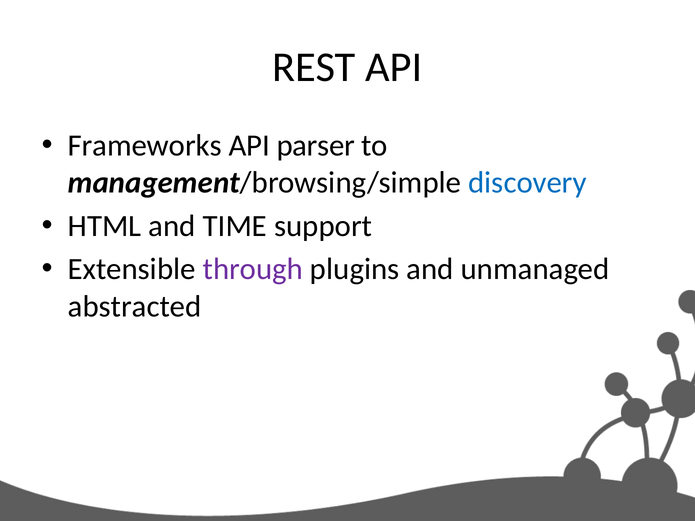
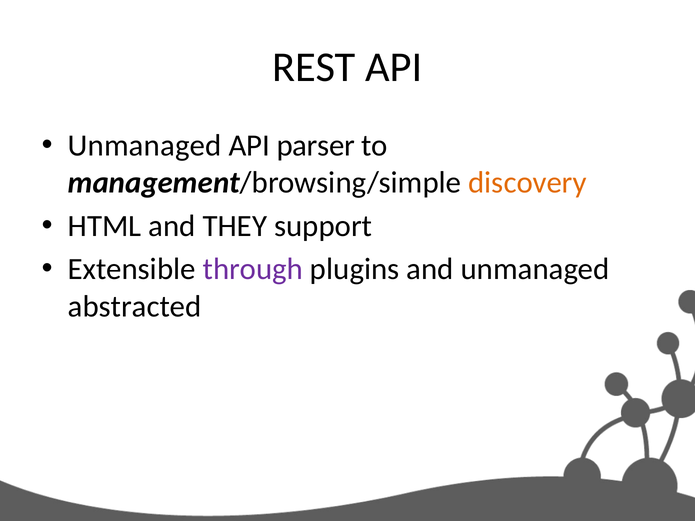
Frameworks at (145, 146): Frameworks -> Unmanaged
discovery colour: blue -> orange
TIME: TIME -> THEY
